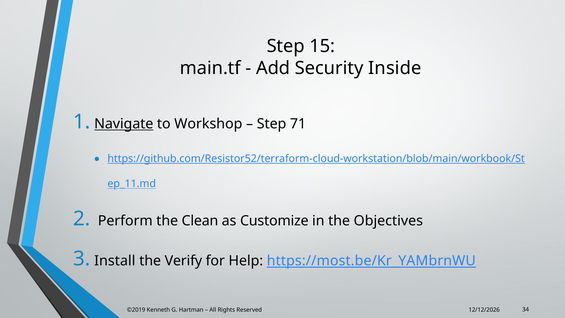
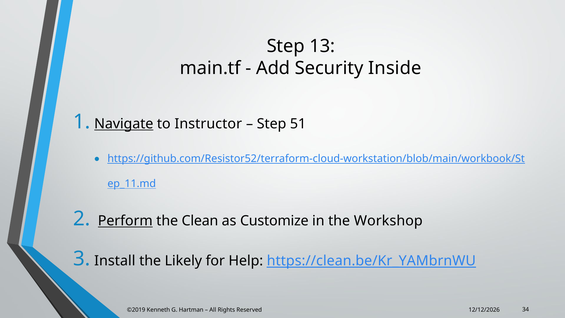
15: 15 -> 13
Workshop: Workshop -> Instructor
71: 71 -> 51
Perform underline: none -> present
Objectives: Objectives -> Workshop
Verify: Verify -> Likely
https://most.be/Kr_YAMbrnWU: https://most.be/Kr_YAMbrnWU -> https://clean.be/Kr_YAMbrnWU
